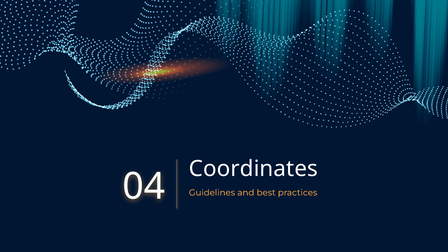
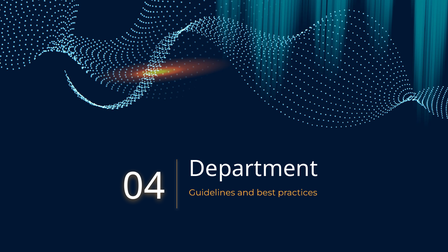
Coordinates: Coordinates -> Department
